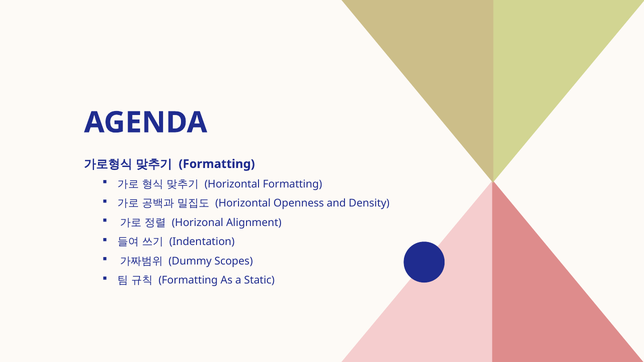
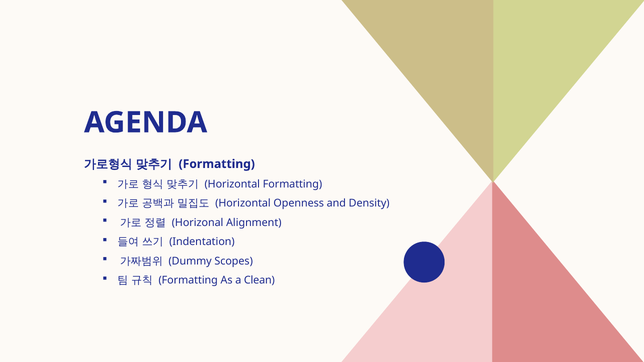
Static: Static -> Clean
